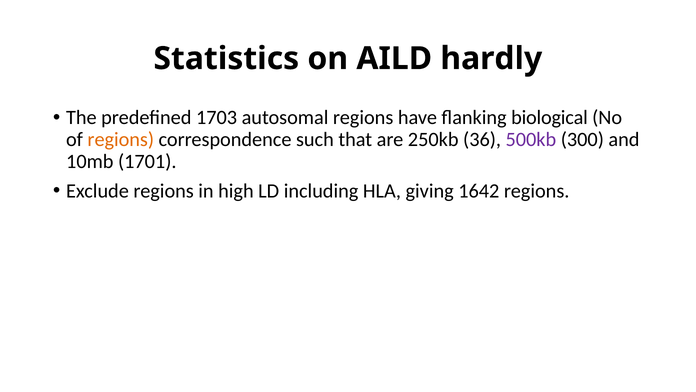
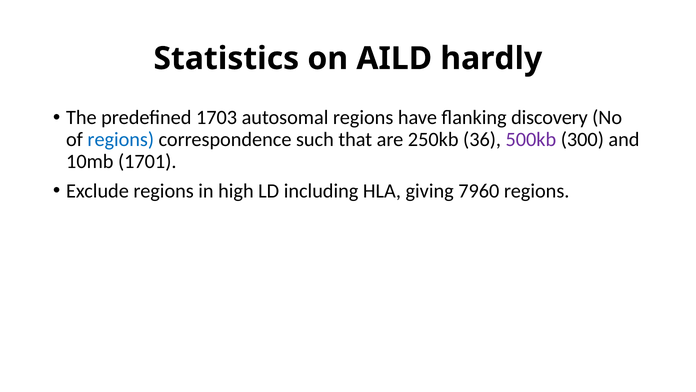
biological: biological -> discovery
regions at (121, 140) colour: orange -> blue
1642: 1642 -> 7960
